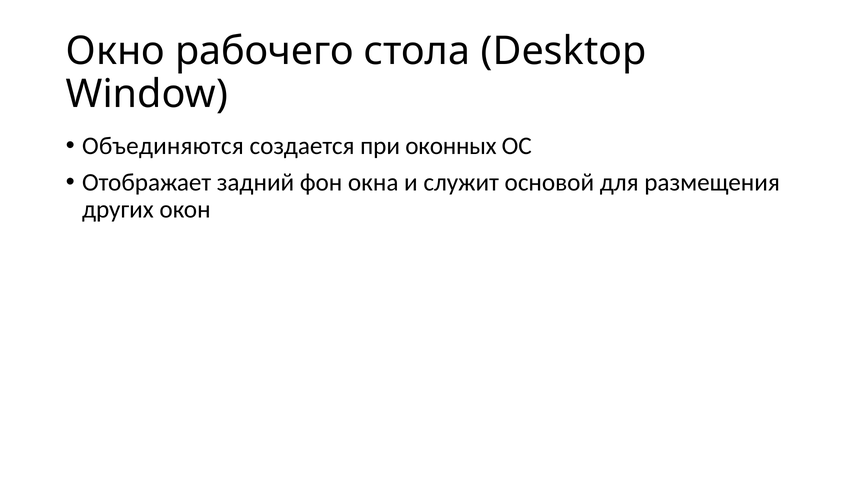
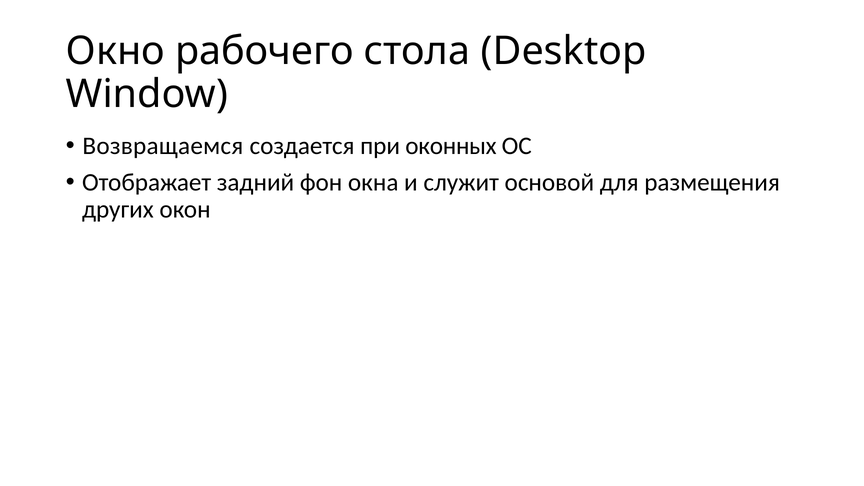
Объединяются: Объединяются -> Возвращаемся
